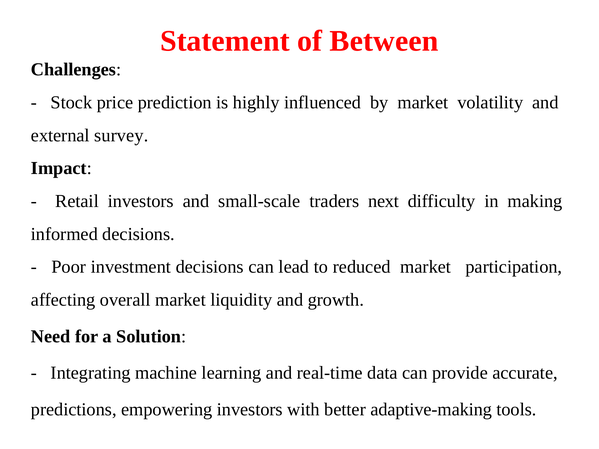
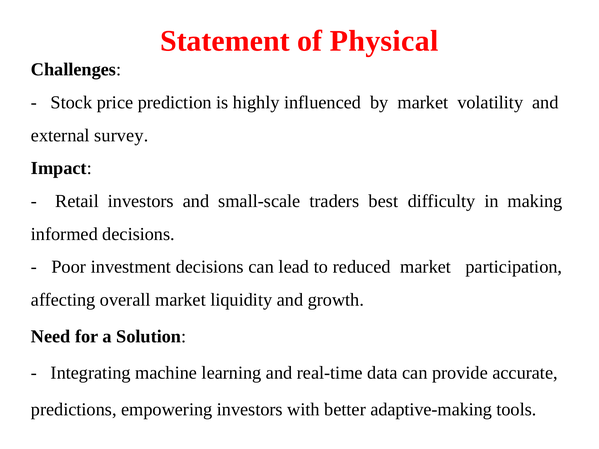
Between: Between -> Physical
next: next -> best
